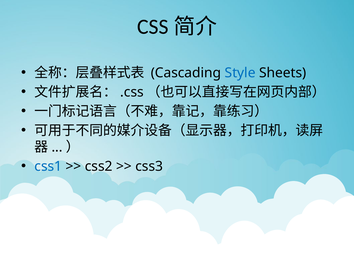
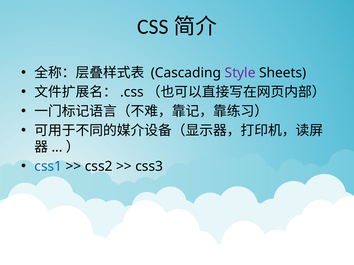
Style colour: blue -> purple
